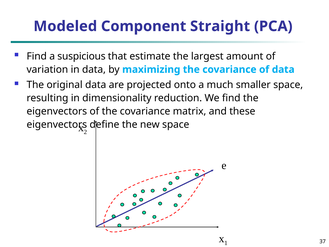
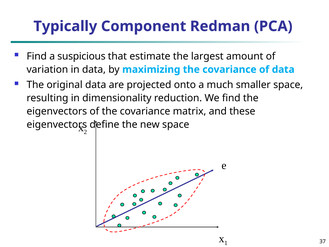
Modeled: Modeled -> Typically
Straight: Straight -> Redman
